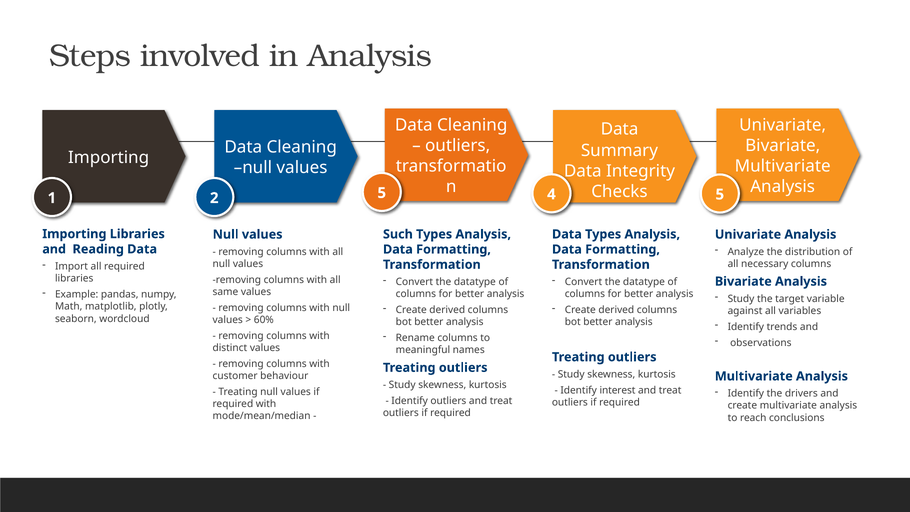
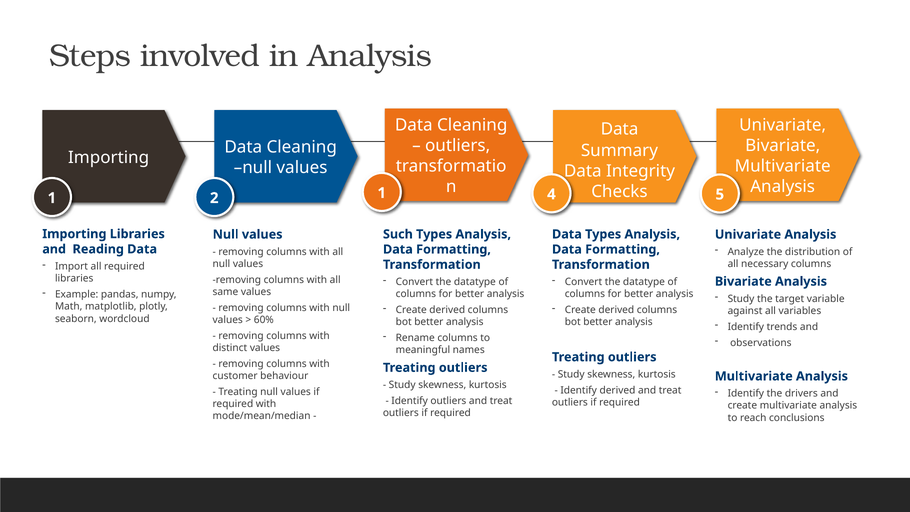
2 5: 5 -> 1
Identify interest: interest -> derived
